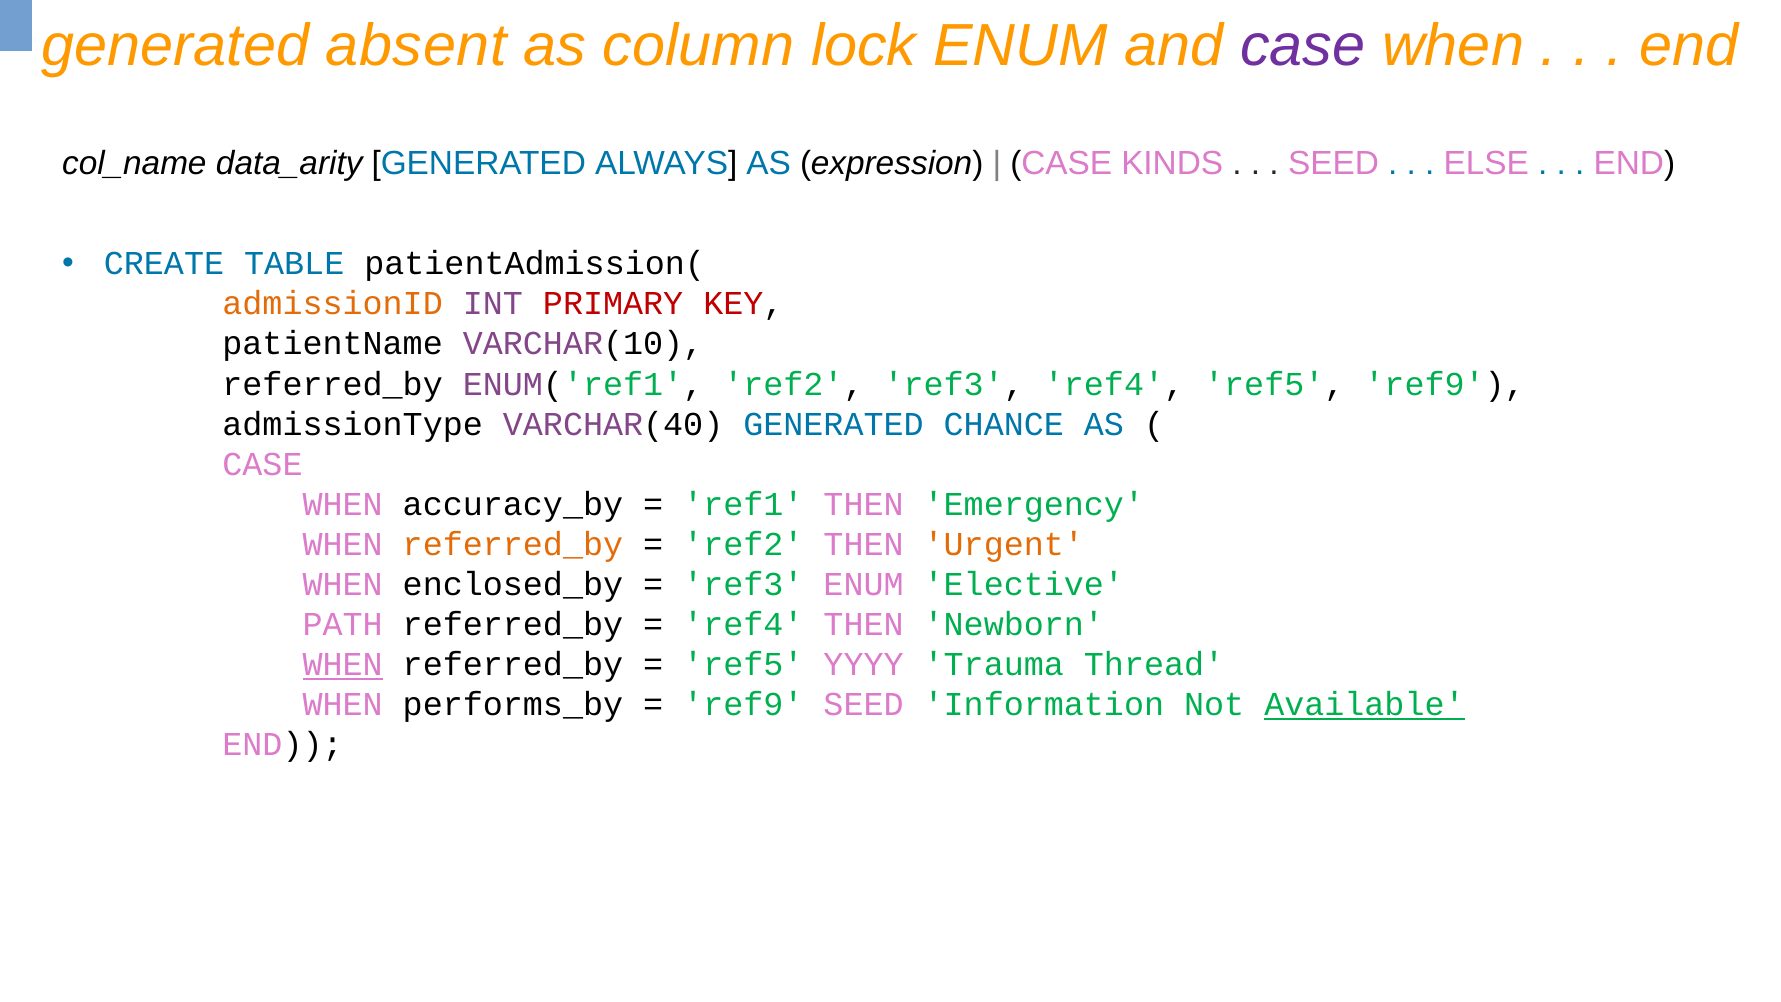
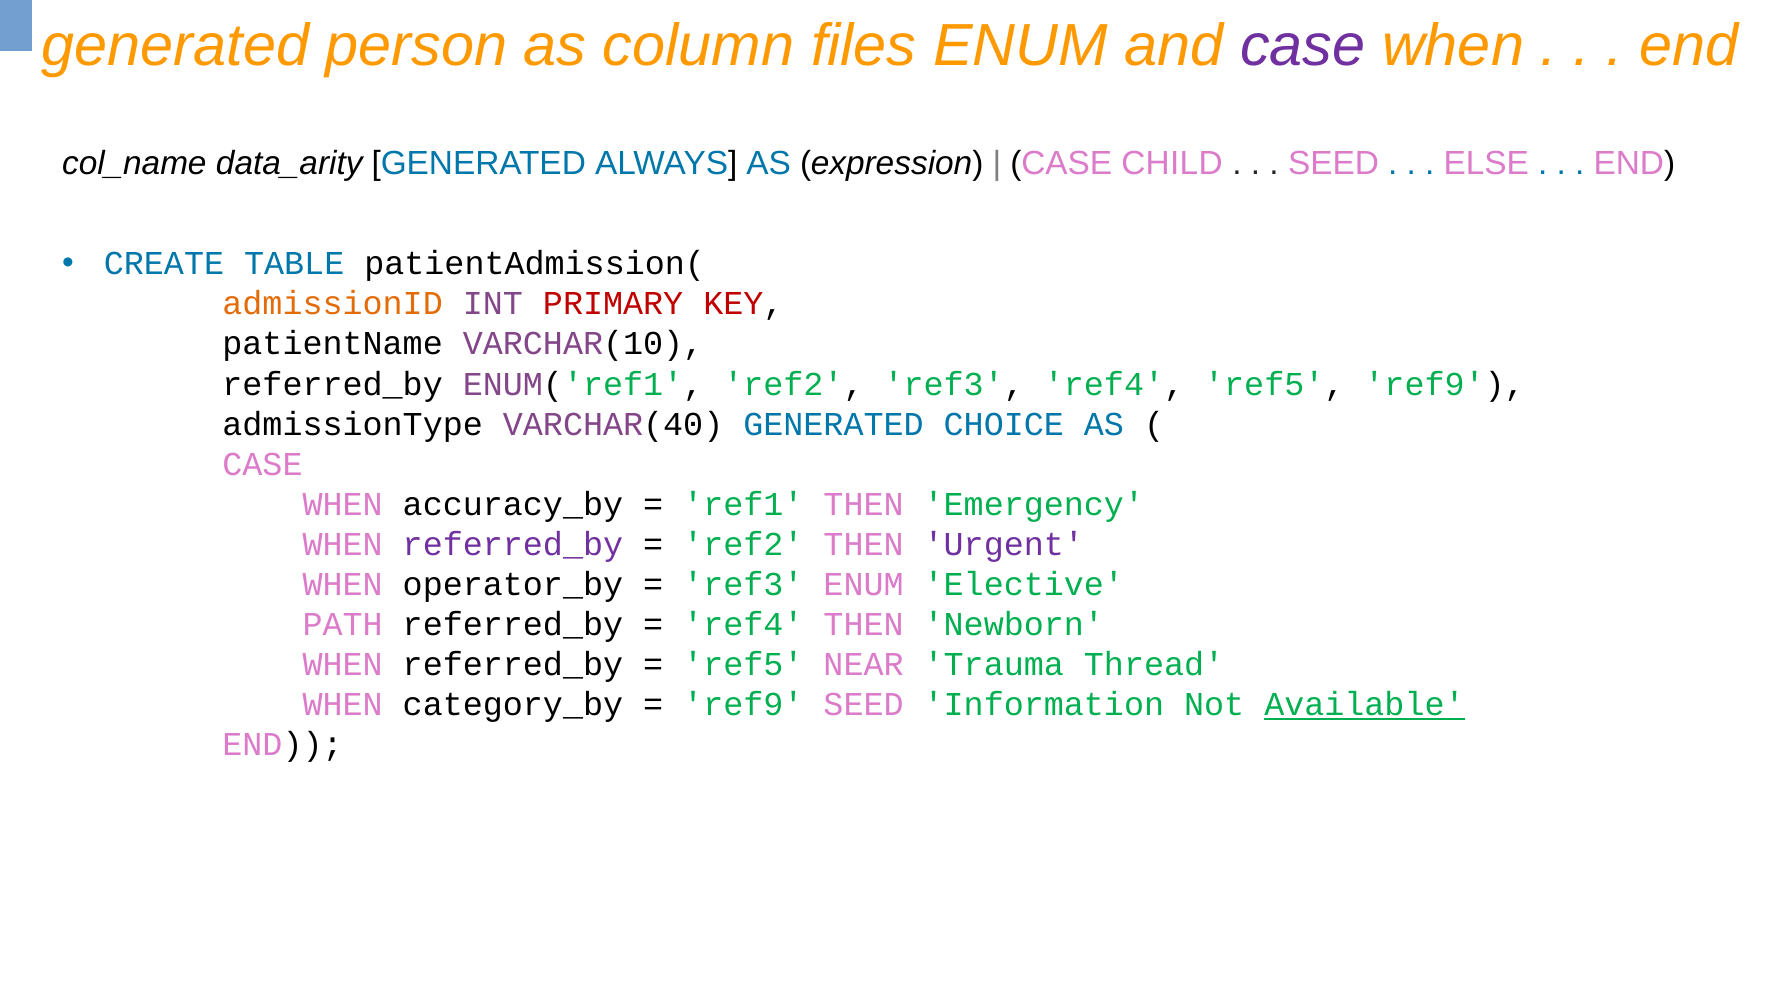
absent: absent -> person
lock: lock -> files
KINDS: KINDS -> CHILD
CHANCE: CHANCE -> CHOICE
referred_by at (513, 544) colour: orange -> purple
Urgent colour: orange -> purple
enclosed_by: enclosed_by -> operator_by
WHEN at (343, 664) underline: present -> none
YYYY: YYYY -> NEAR
performs_by: performs_by -> category_by
